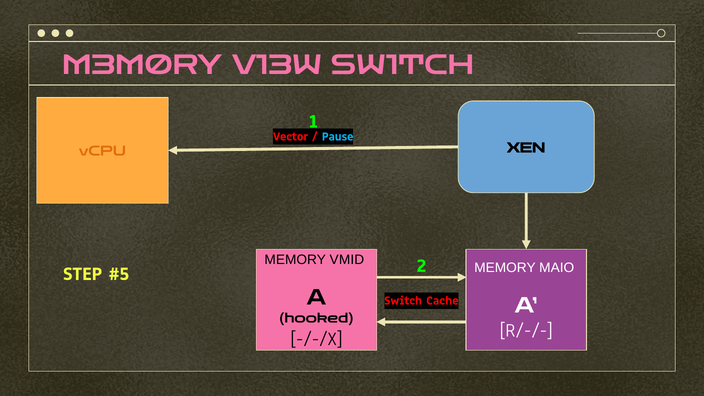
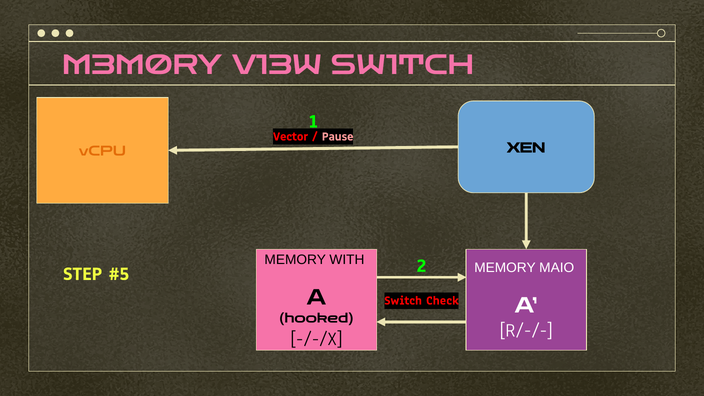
Pause colour: light blue -> pink
VMID: VMID -> WITH
Cache: Cache -> Check
